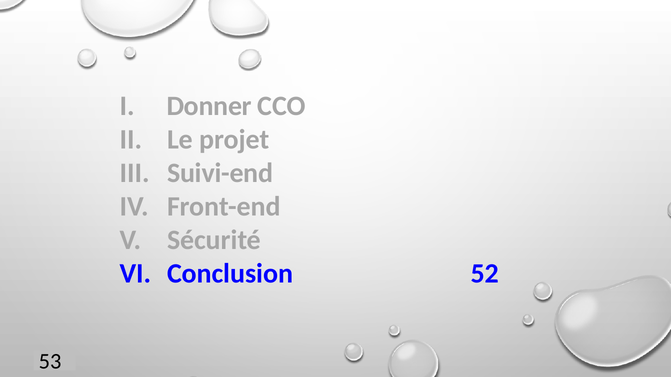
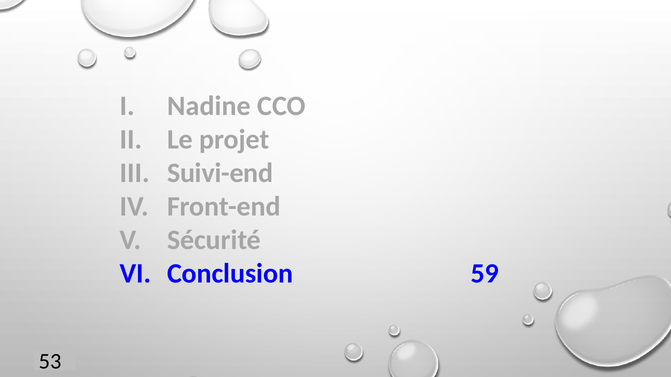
Donner: Donner -> Nadine
52: 52 -> 59
